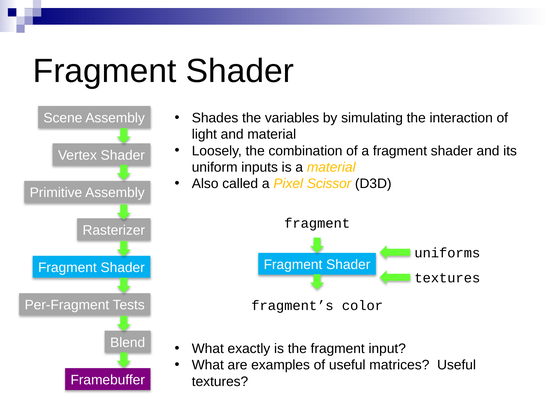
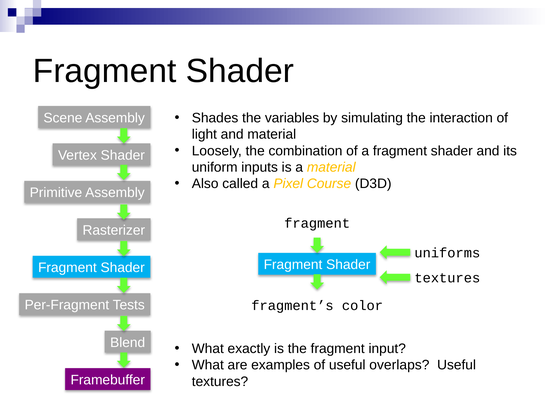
Scissor: Scissor -> Course
matrices: matrices -> overlaps
